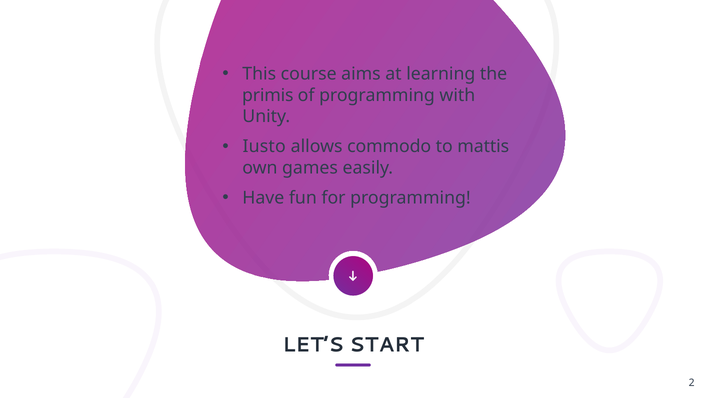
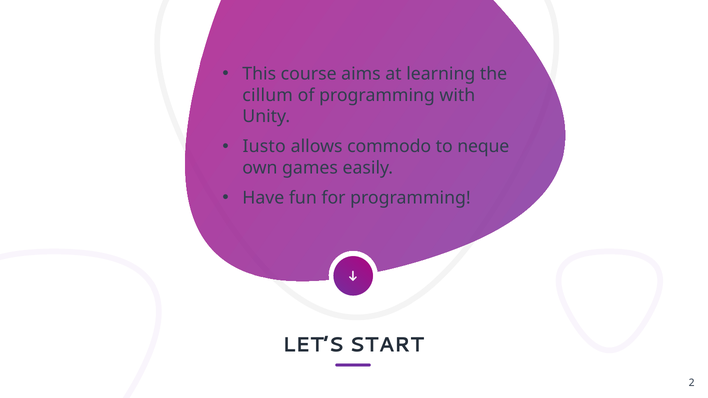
primis: primis -> cillum
mattis: mattis -> neque
